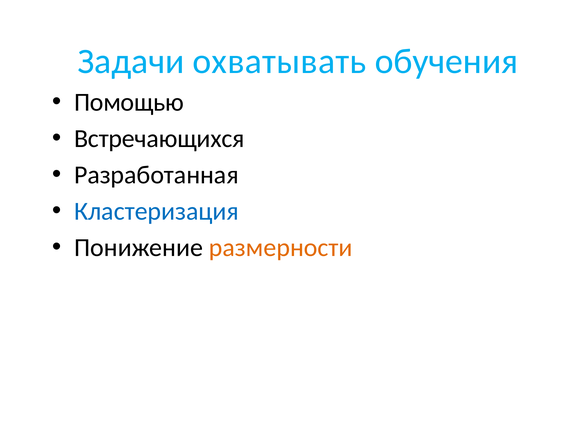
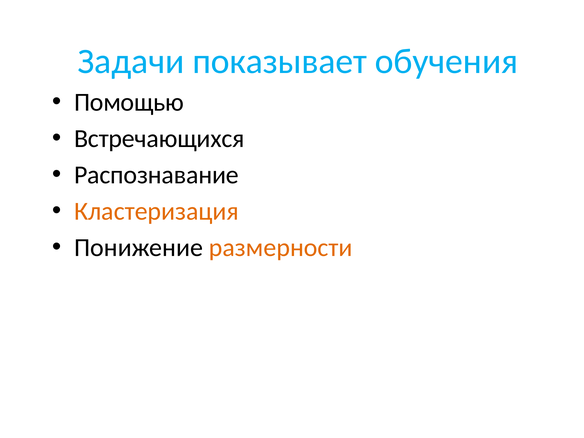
охватывать: охватывать -> показывает
Разработанная: Разработанная -> Распознавание
Кластеризация colour: blue -> orange
